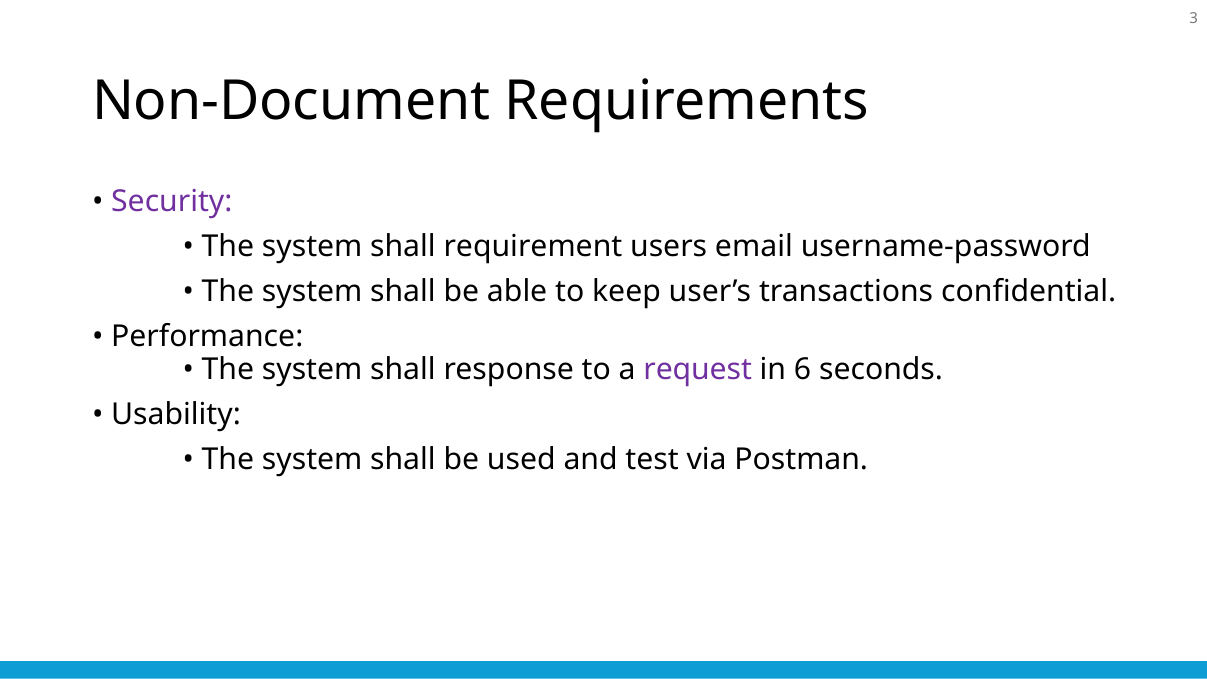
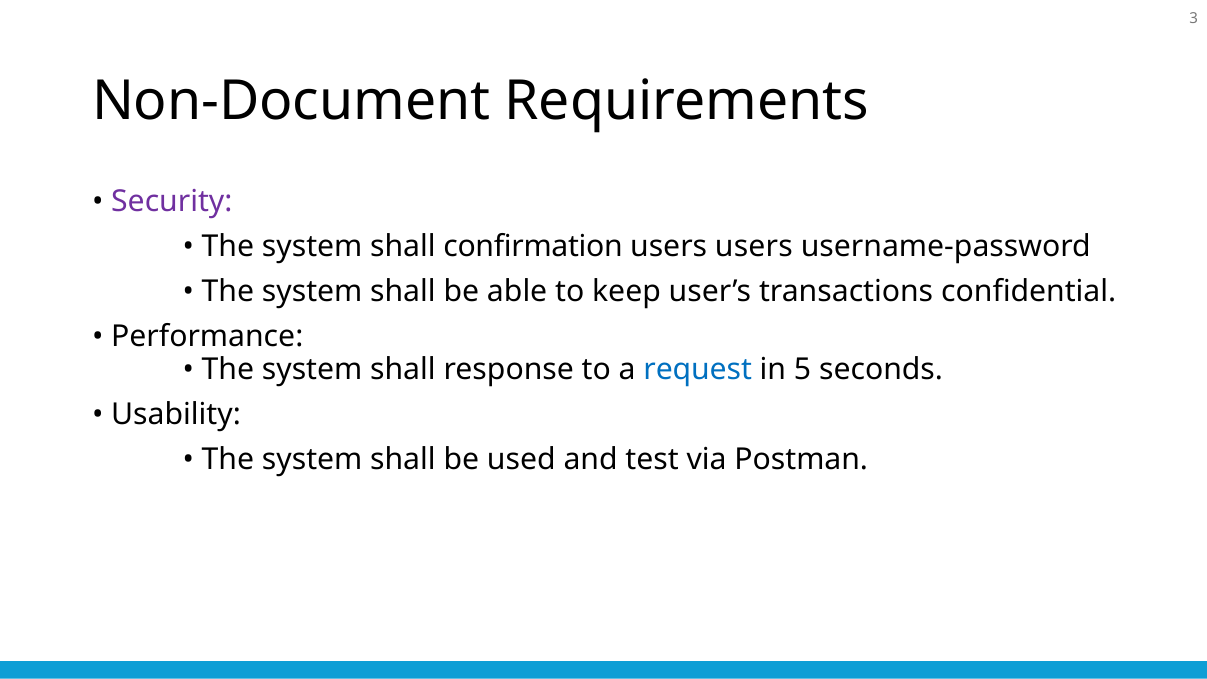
requirement: requirement -> confirmation
users email: email -> users
request colour: purple -> blue
6: 6 -> 5
